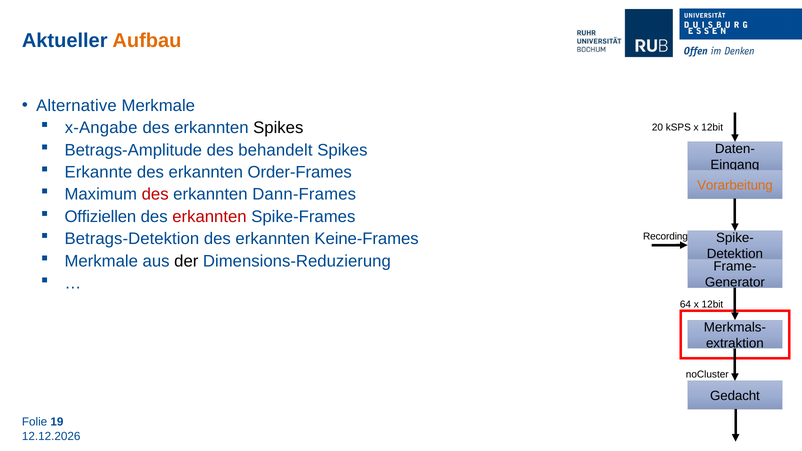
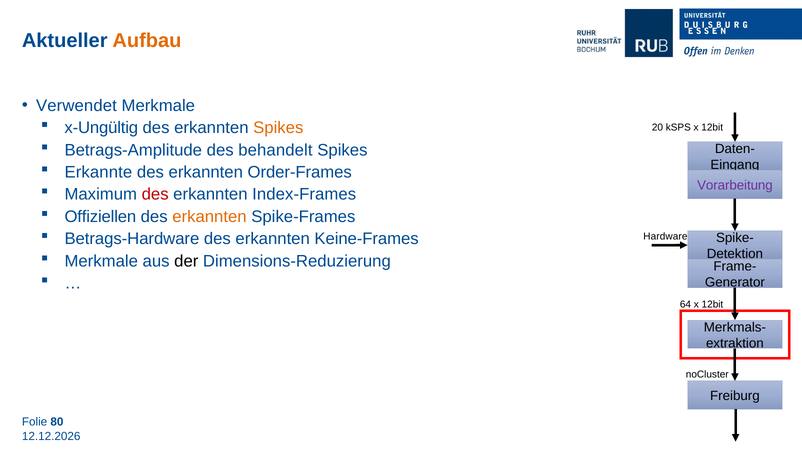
Alternative: Alternative -> Verwendet
x-Angabe: x-Angabe -> x-Ungültig
Spikes at (278, 128) colour: black -> orange
Vorarbeitung colour: orange -> purple
Dann-Frames: Dann-Frames -> Index-Frames
erkannten at (209, 217) colour: red -> orange
Betrags-Detektion: Betrags-Detektion -> Betrags-Hardware
Recording: Recording -> Hardware
Gedacht: Gedacht -> Freiburg
19: 19 -> 80
